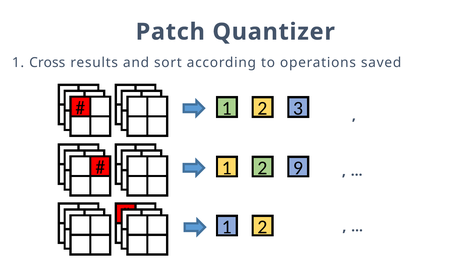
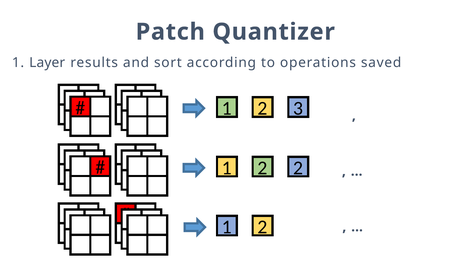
Cross: Cross -> Layer
9 at (298, 168): 9 -> 2
